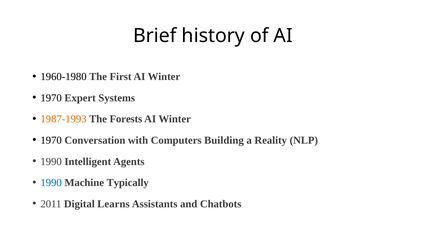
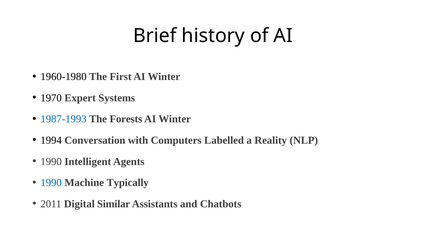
1987-1993 colour: orange -> blue
1970 at (51, 141): 1970 -> 1994
Building: Building -> Labelled
Learns: Learns -> Similar
